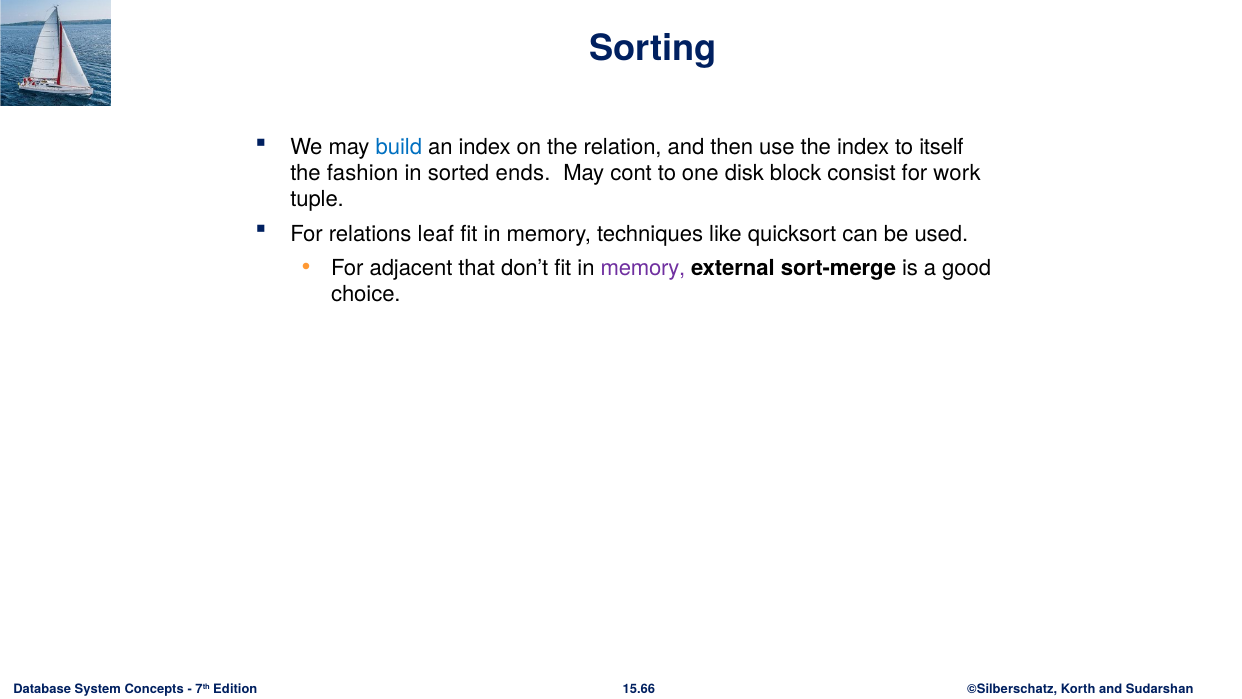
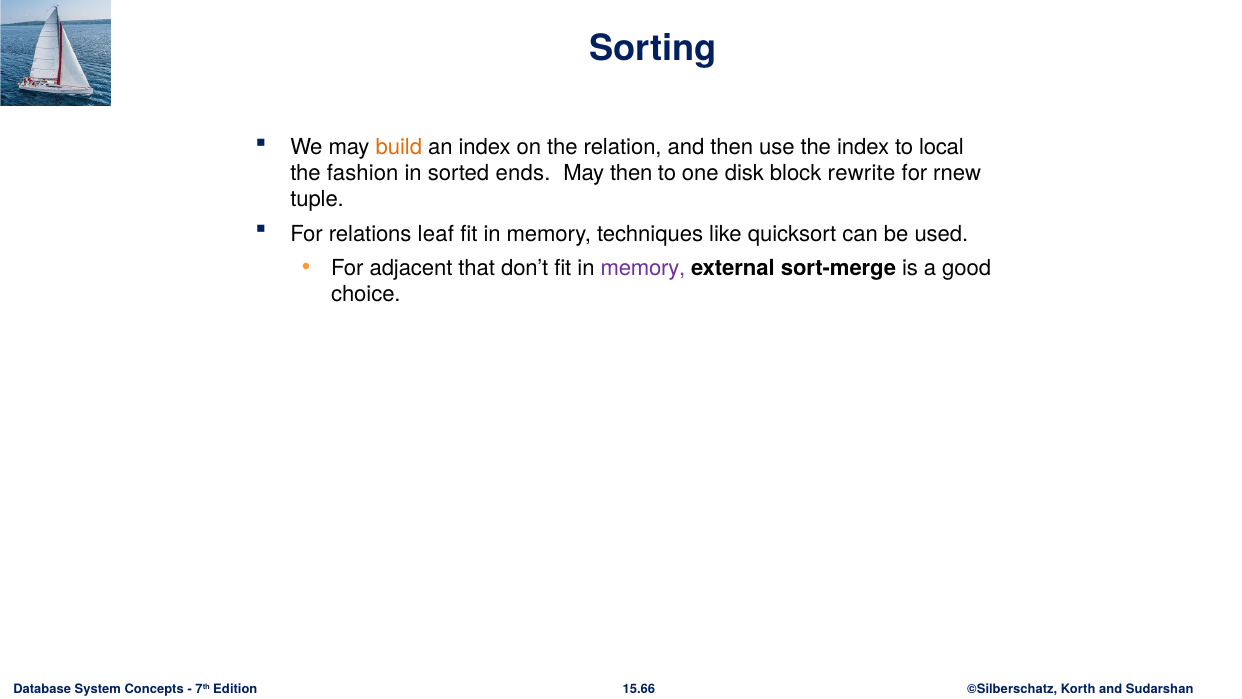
build colour: blue -> orange
itself: itself -> local
May cont: cont -> then
consist: consist -> rewrite
work: work -> rnew
